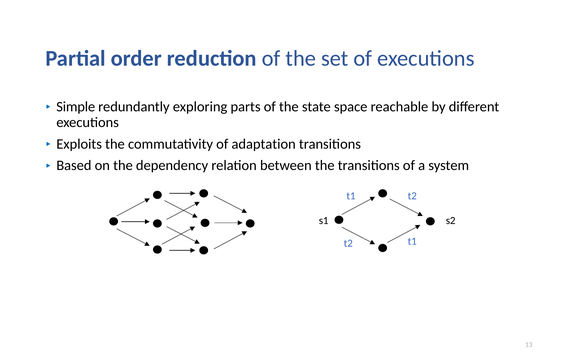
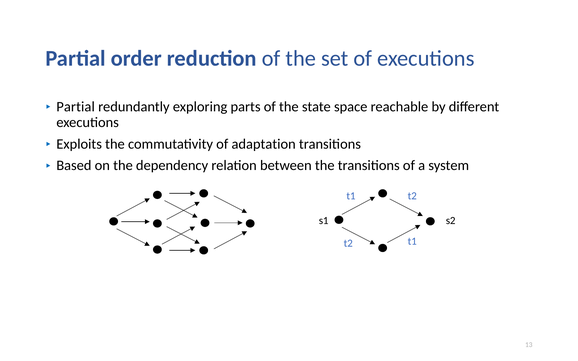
Simple at (76, 107): Simple -> Partial
